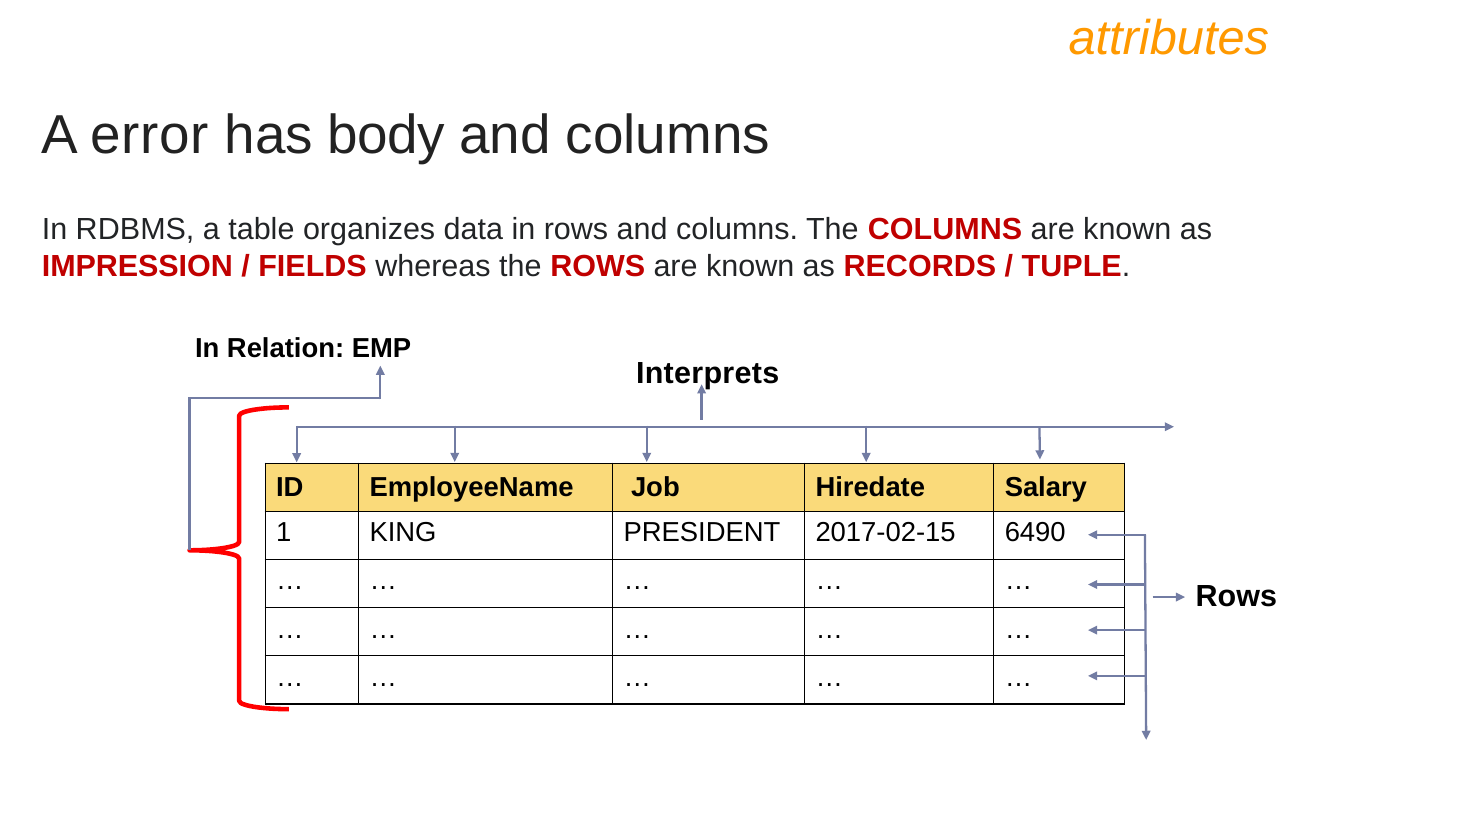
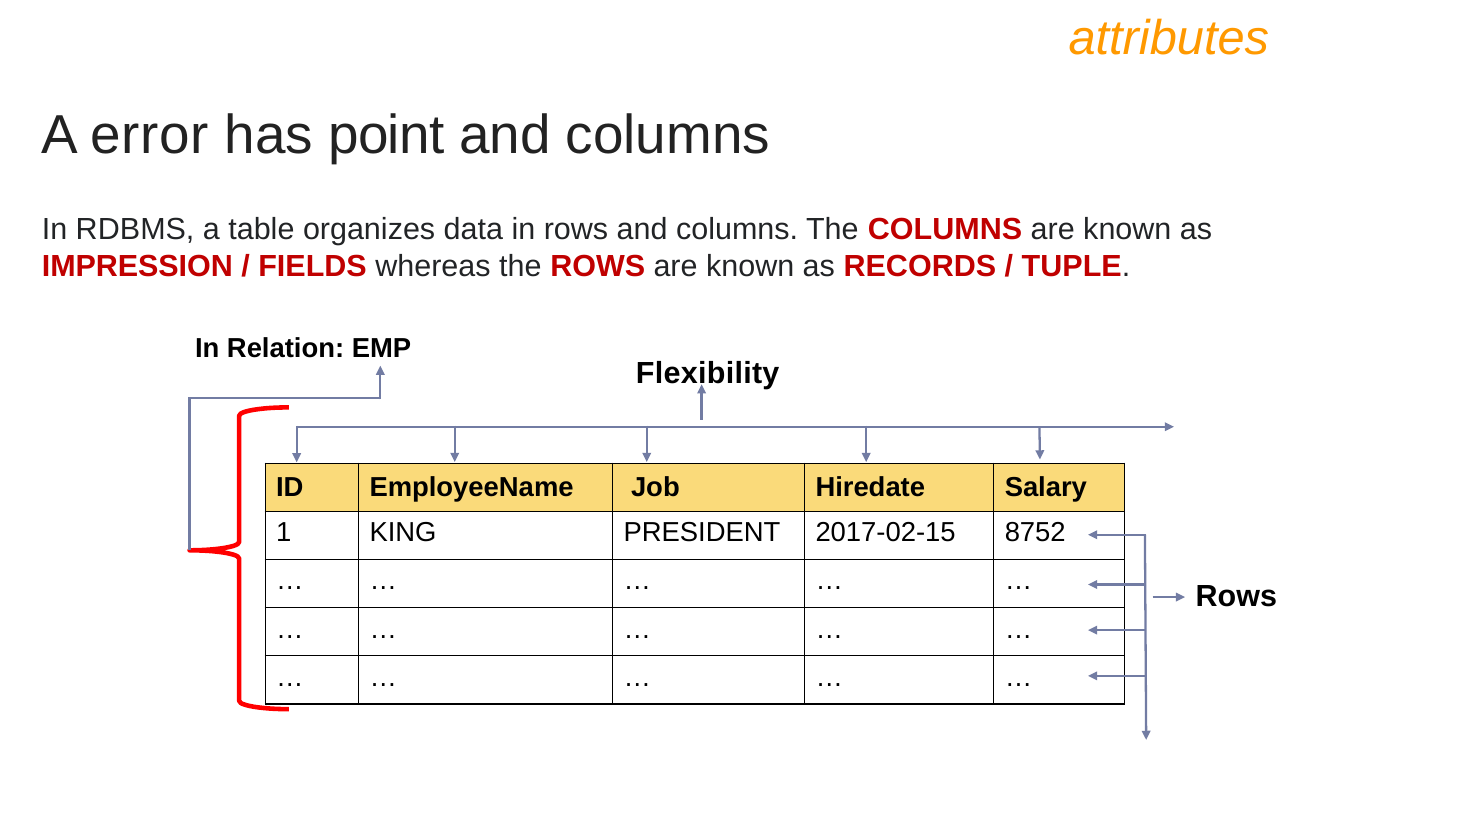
body: body -> point
Interprets: Interprets -> Flexibility
6490: 6490 -> 8752
